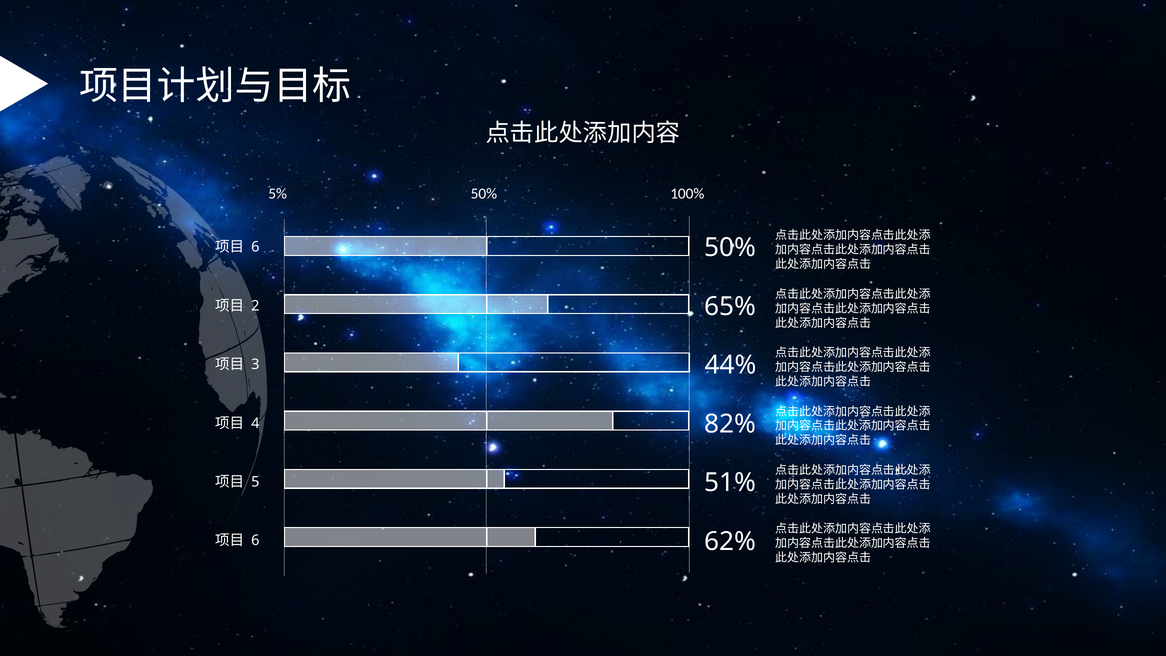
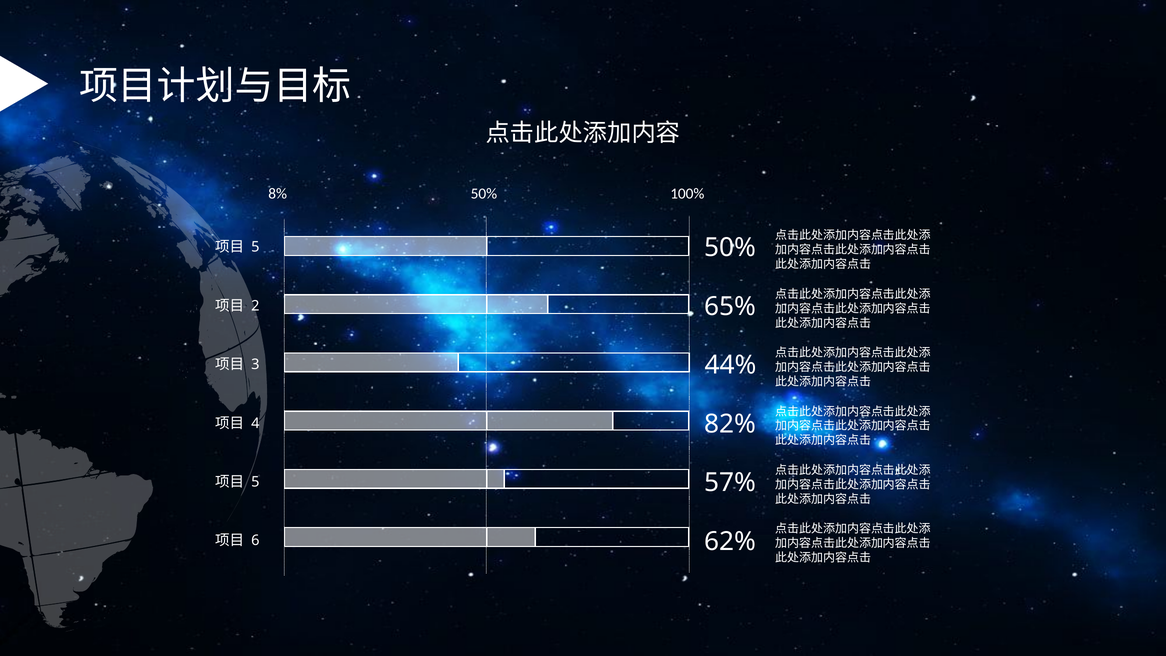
5%: 5% -> 8%
6 at (255, 247): 6 -> 5
51%: 51% -> 57%
